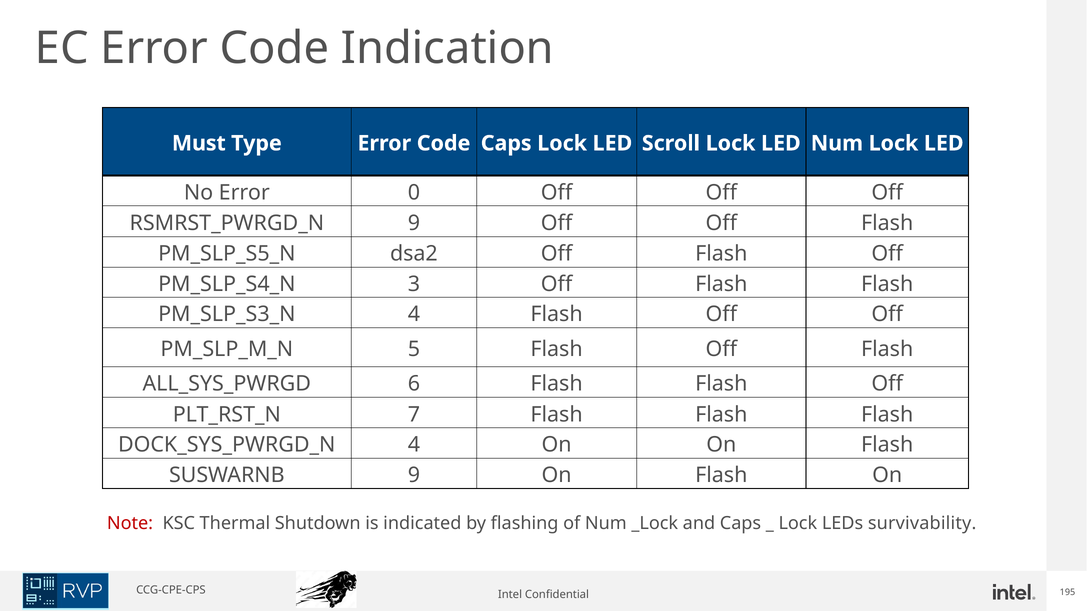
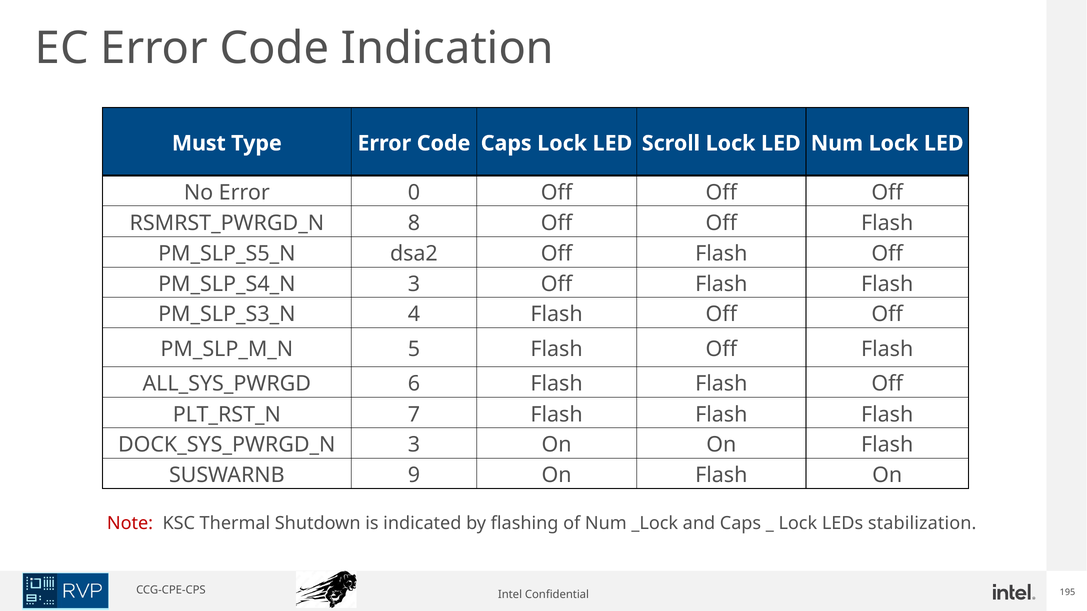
9 at (414, 223): 9 -> 8
4 at (414, 445): 4 -> 3
survivability: survivability -> stabilization
